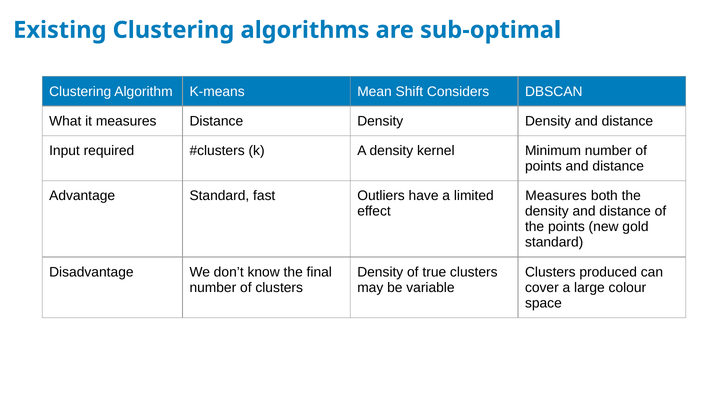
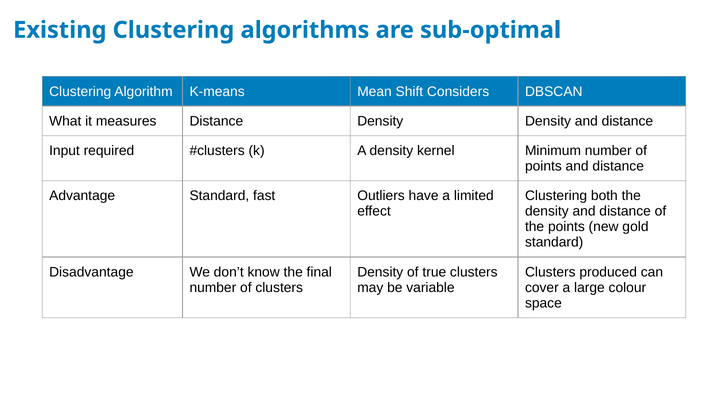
Measures at (556, 196): Measures -> Clustering
